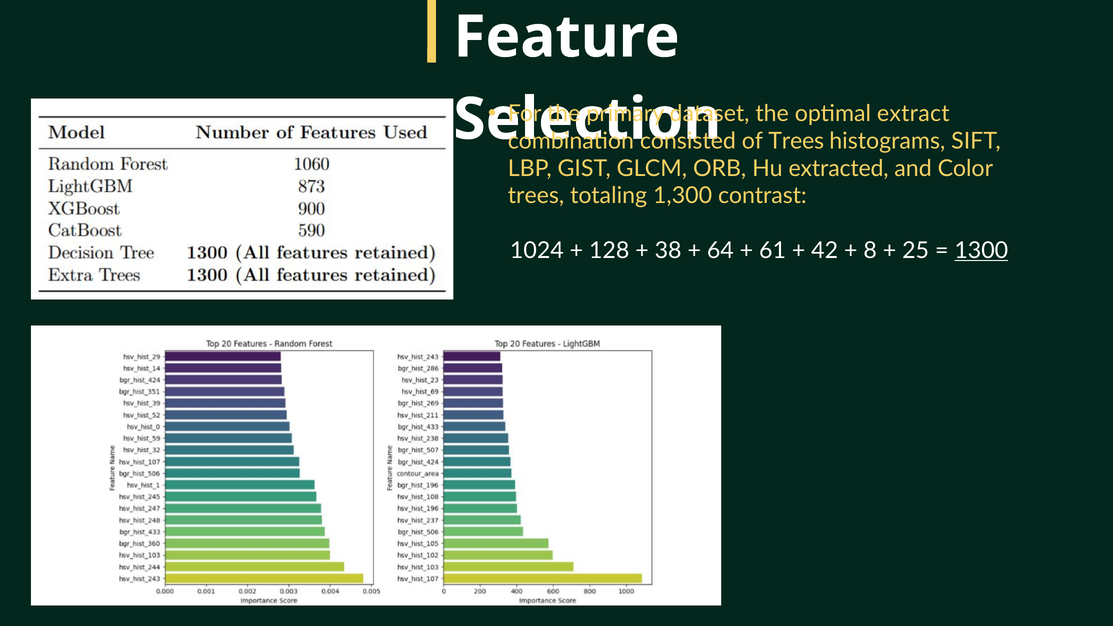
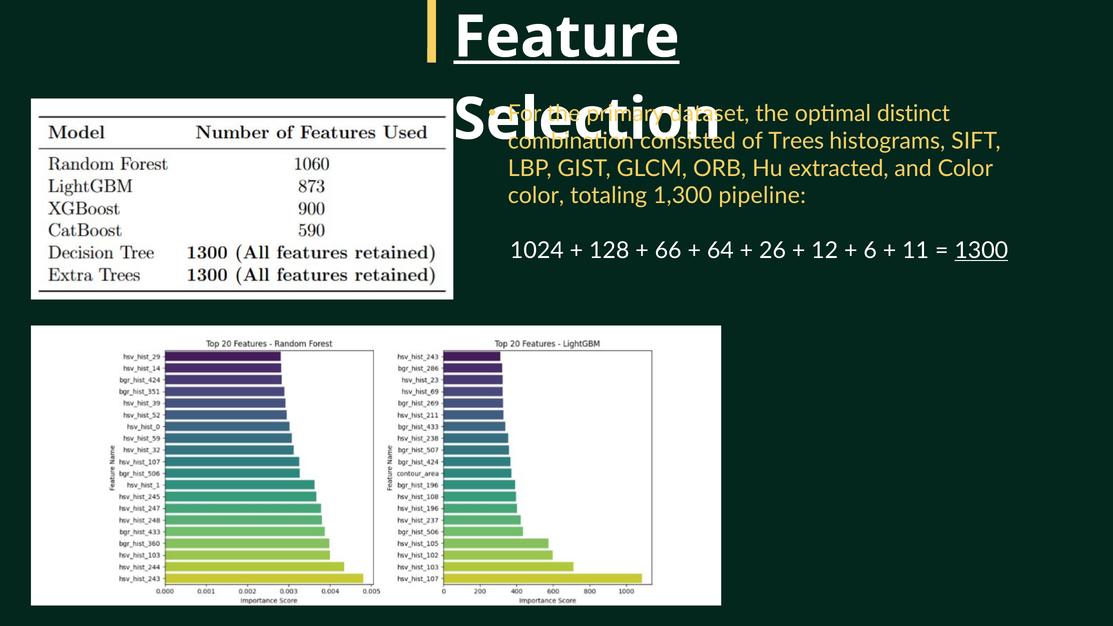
Feature underline: none -> present
extract: extract -> distinct
trees at (536, 196): trees -> color
contrast: contrast -> pipeline
38: 38 -> 66
61: 61 -> 26
42: 42 -> 12
8: 8 -> 6
25: 25 -> 11
